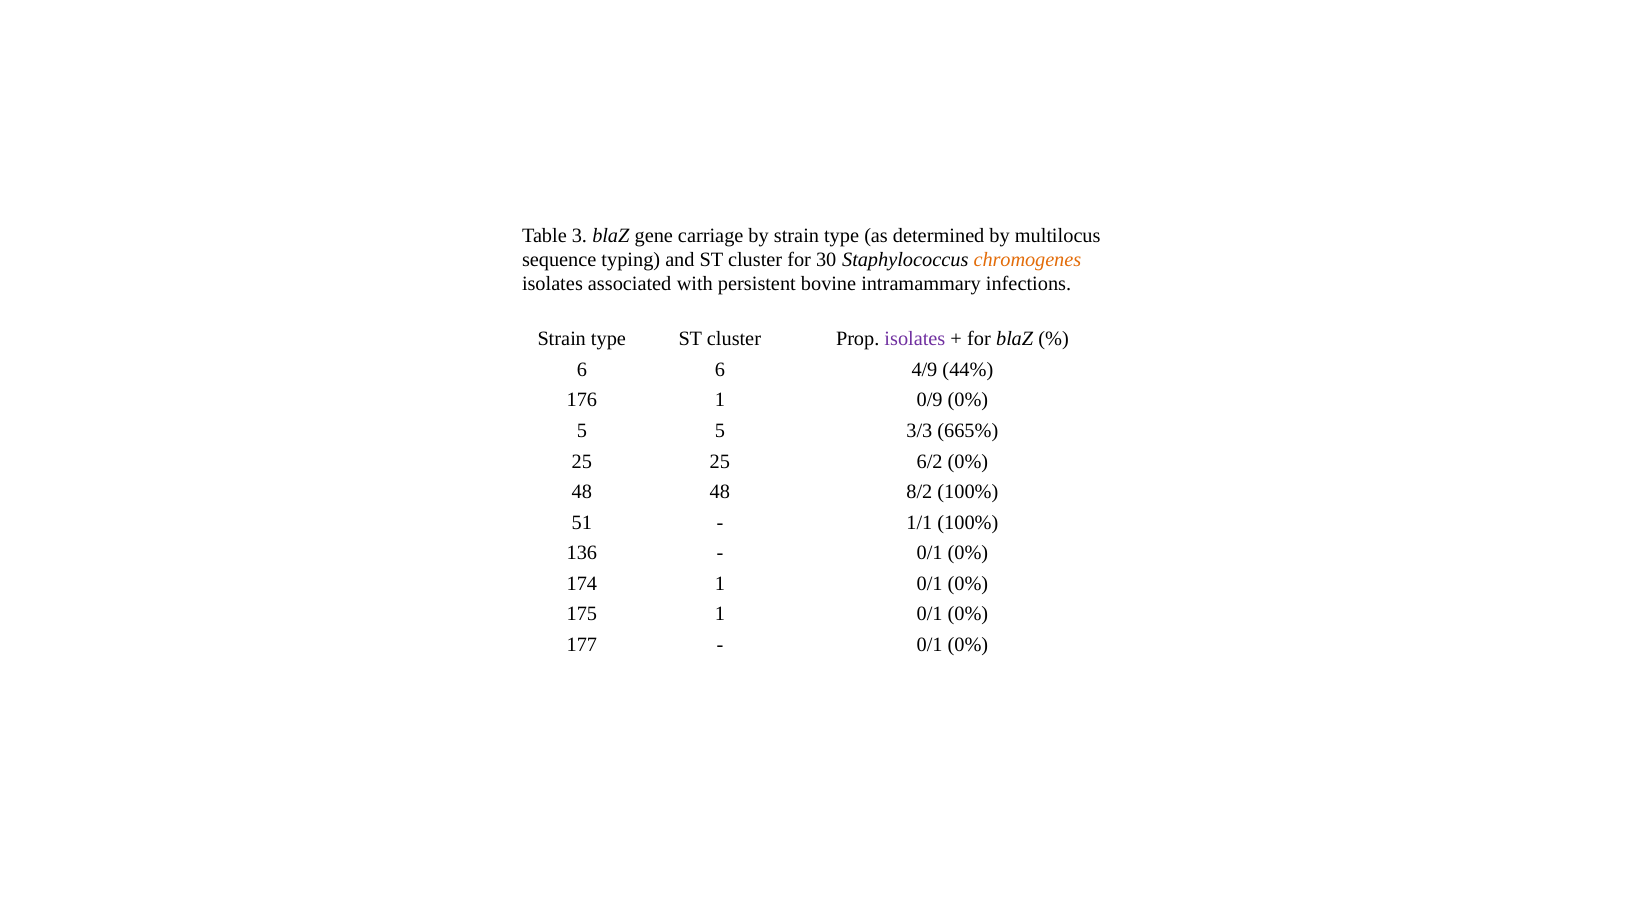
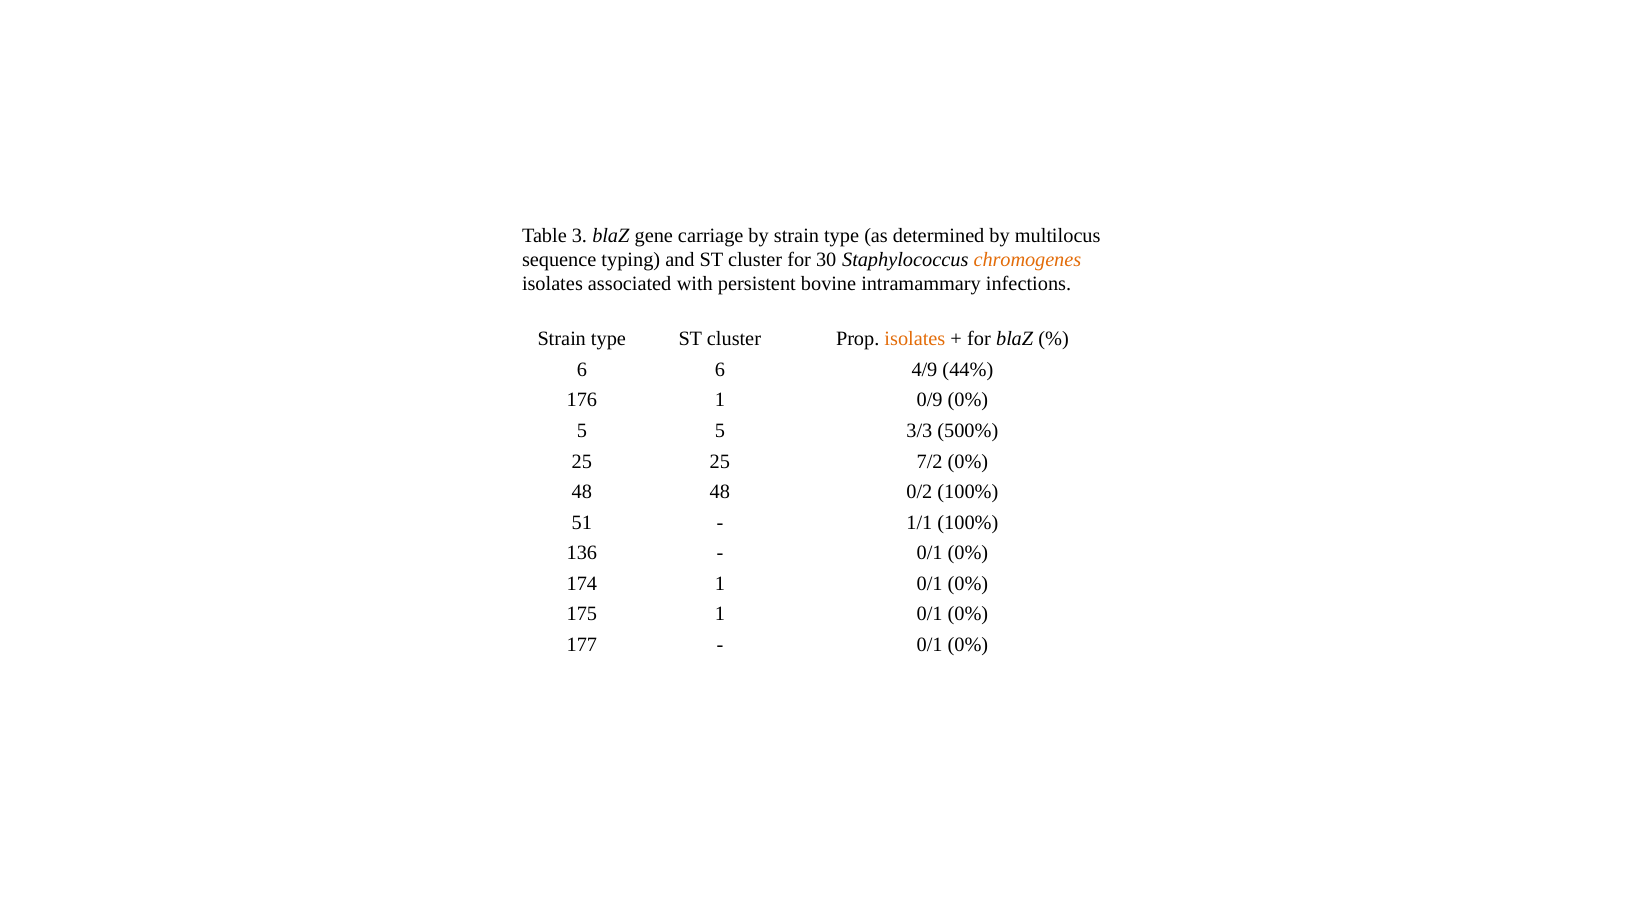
isolates at (915, 339) colour: purple -> orange
665%: 665% -> 500%
6/2: 6/2 -> 7/2
8/2: 8/2 -> 0/2
